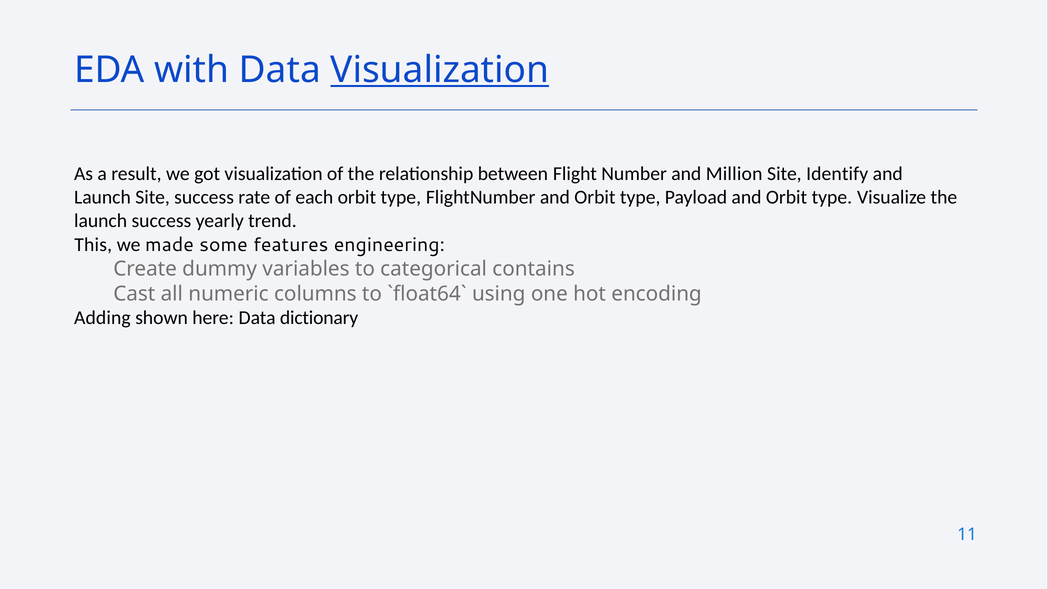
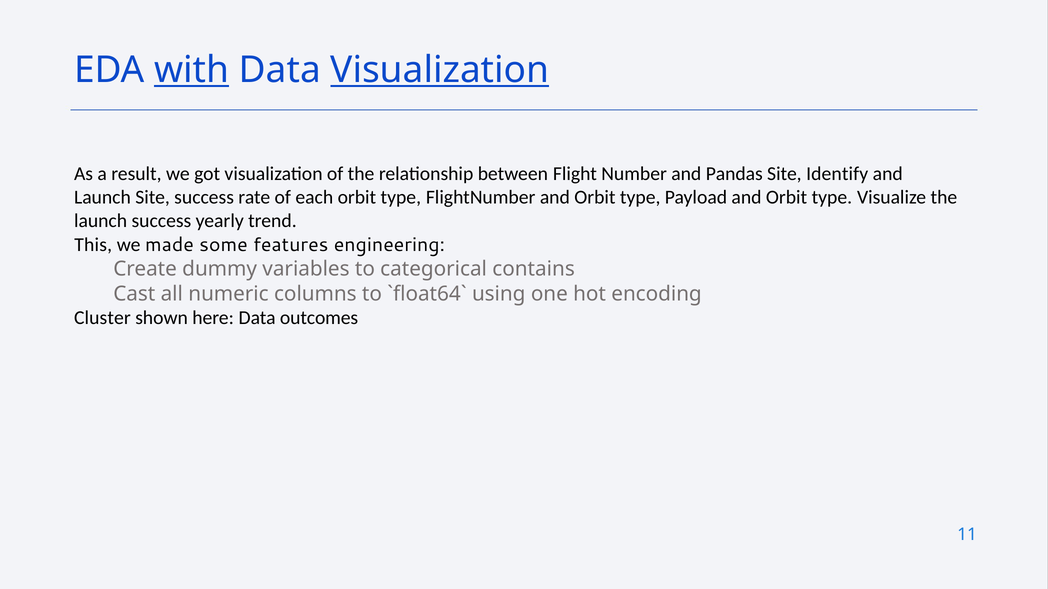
with underline: none -> present
Million: Million -> Pandas
Adding: Adding -> Cluster
dictionary: dictionary -> outcomes
